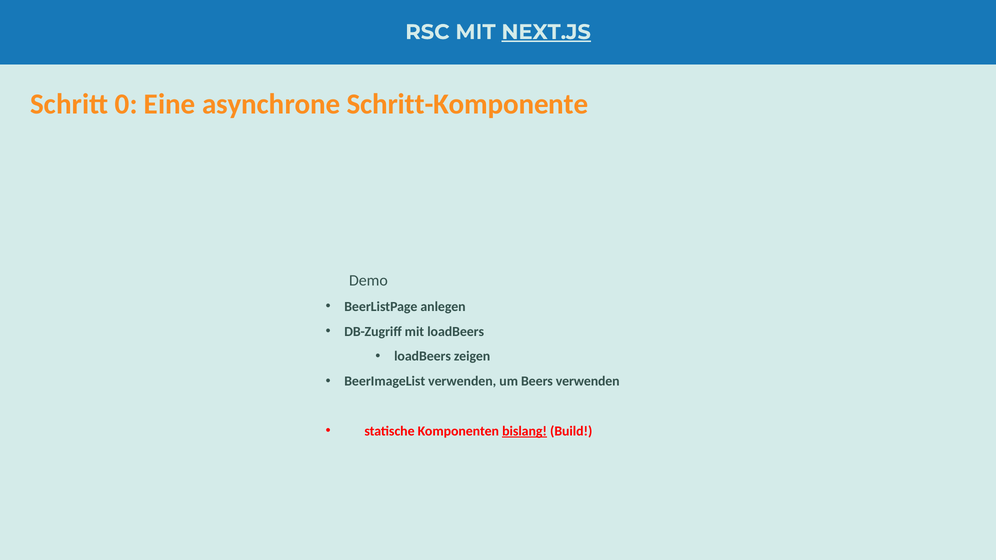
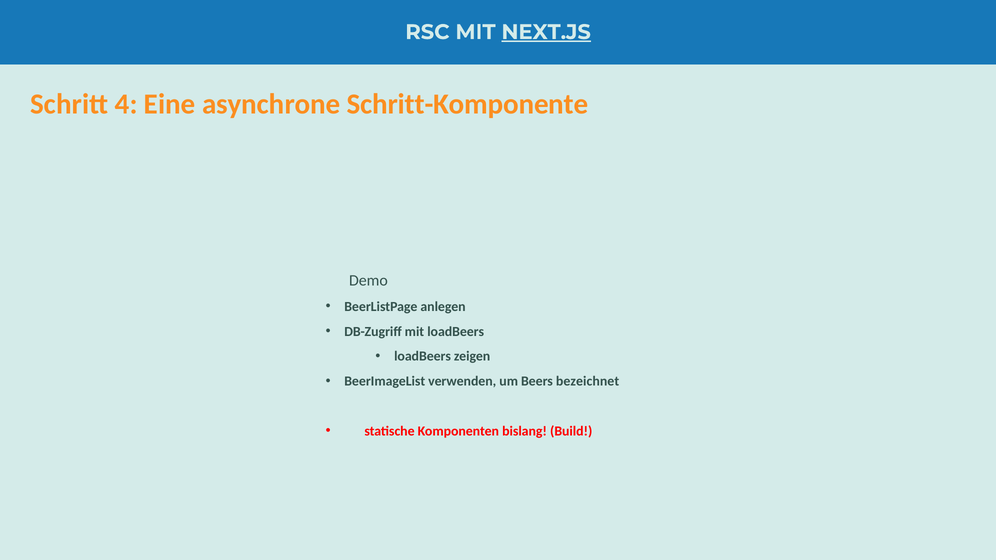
0: 0 -> 4
Beers verwenden: verwenden -> bezeichnet
bislang underline: present -> none
